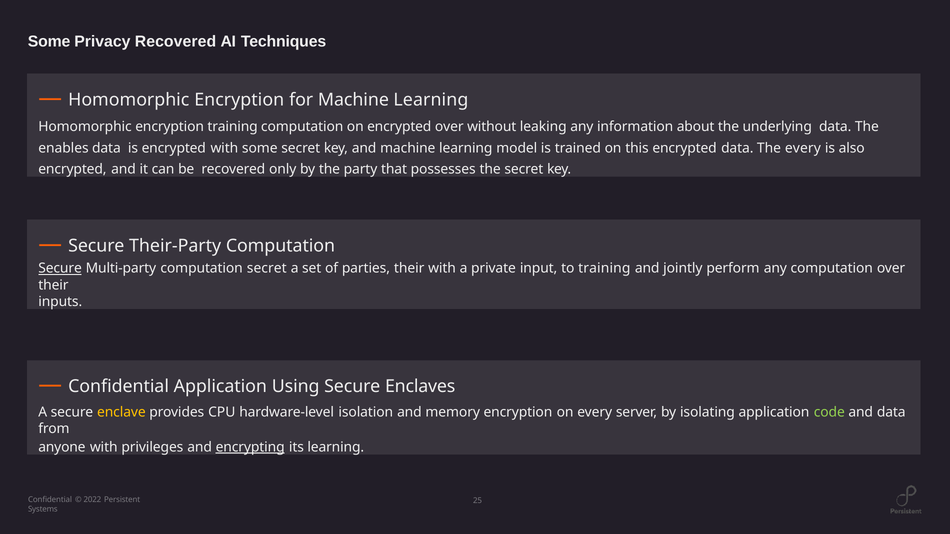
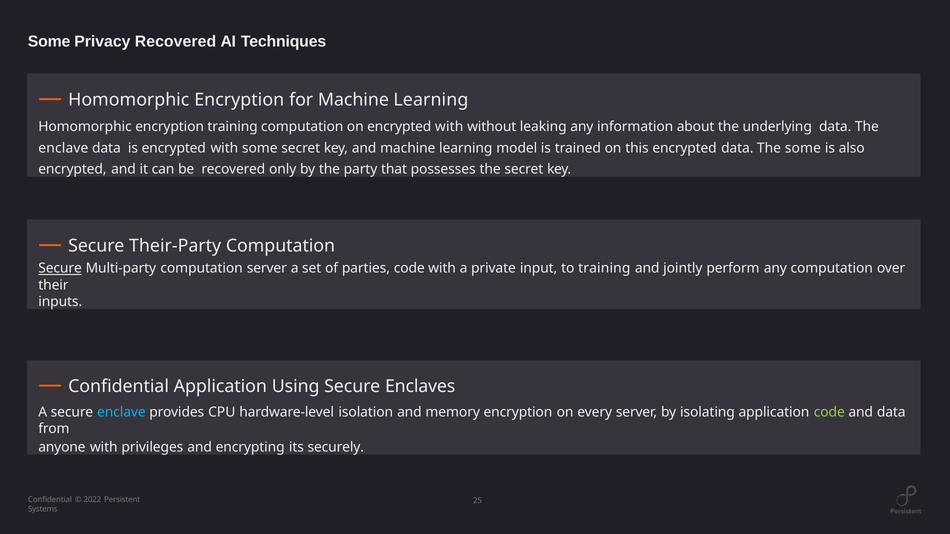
on encrypted over: over -> with
enables at (63, 148): enables -> enclave
The every: every -> some
computation secret: secret -> server
parties their: their -> code
enclave at (121, 413) colour: yellow -> light blue
encrypting underline: present -> none
its learning: learning -> securely
